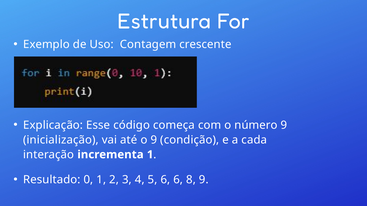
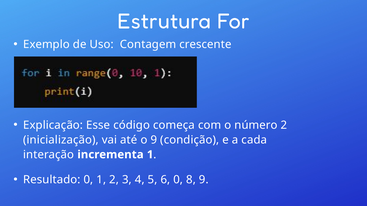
número 9: 9 -> 2
6 6: 6 -> 0
